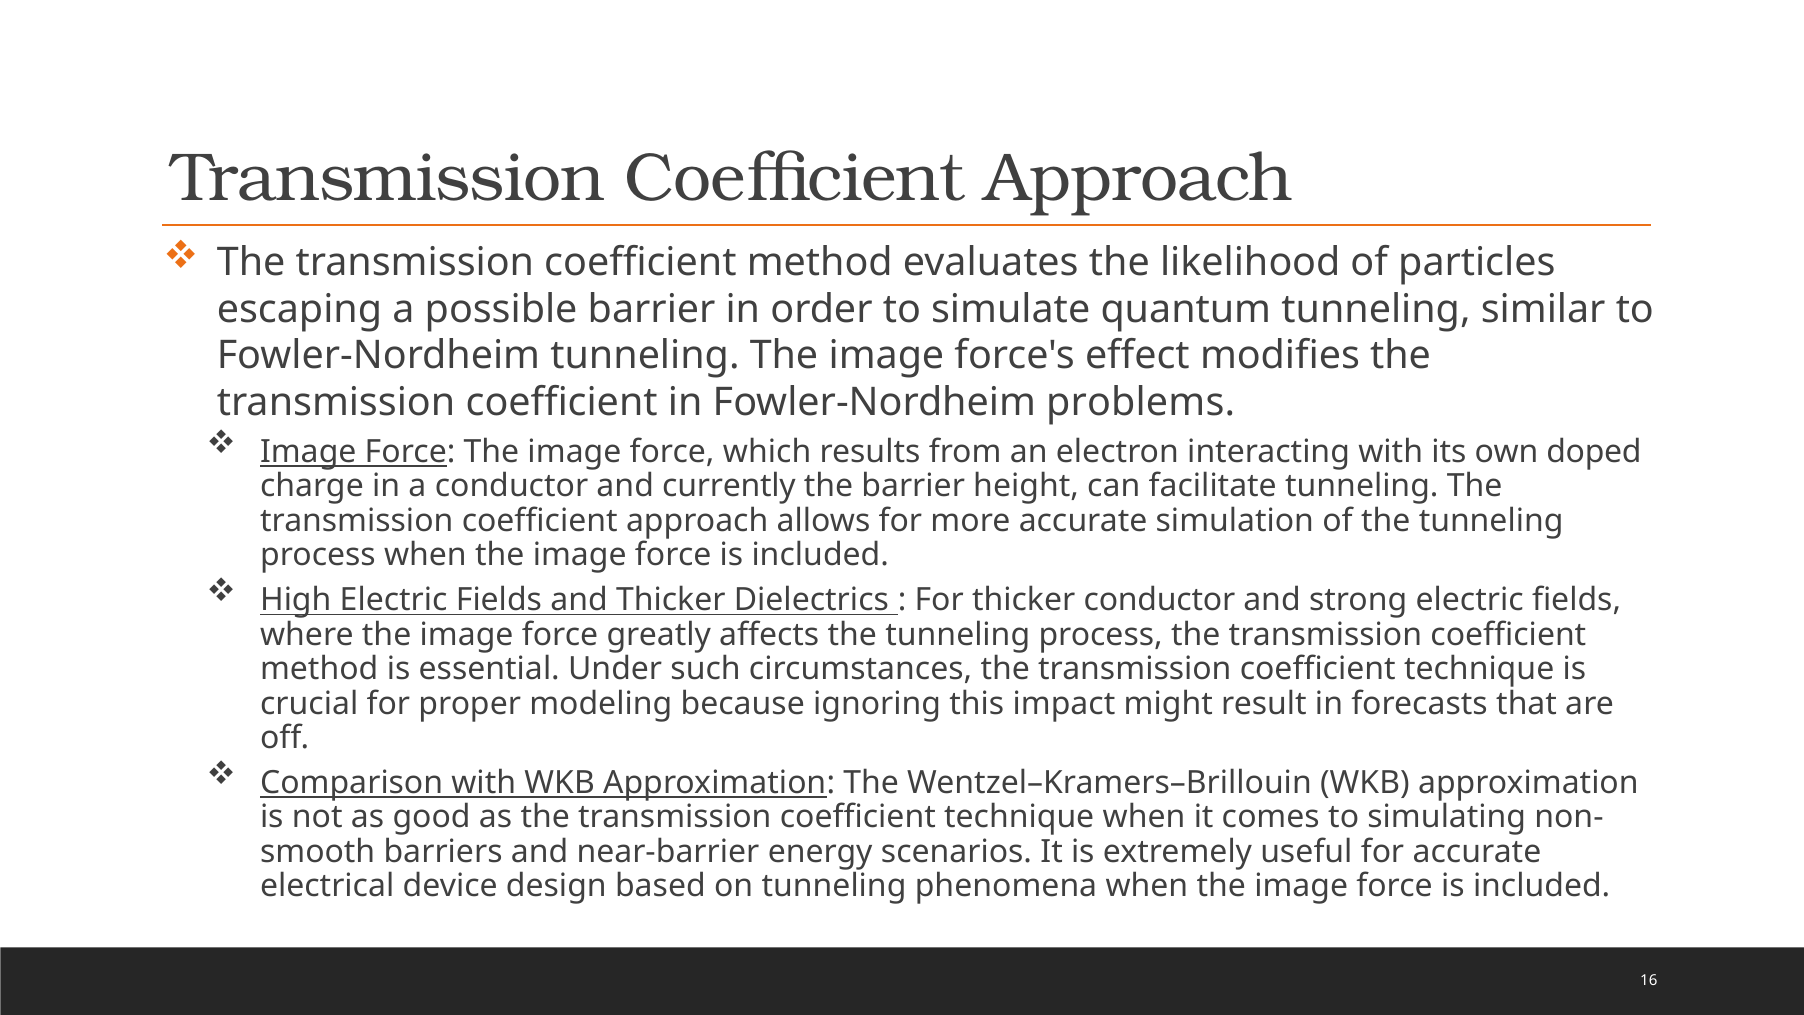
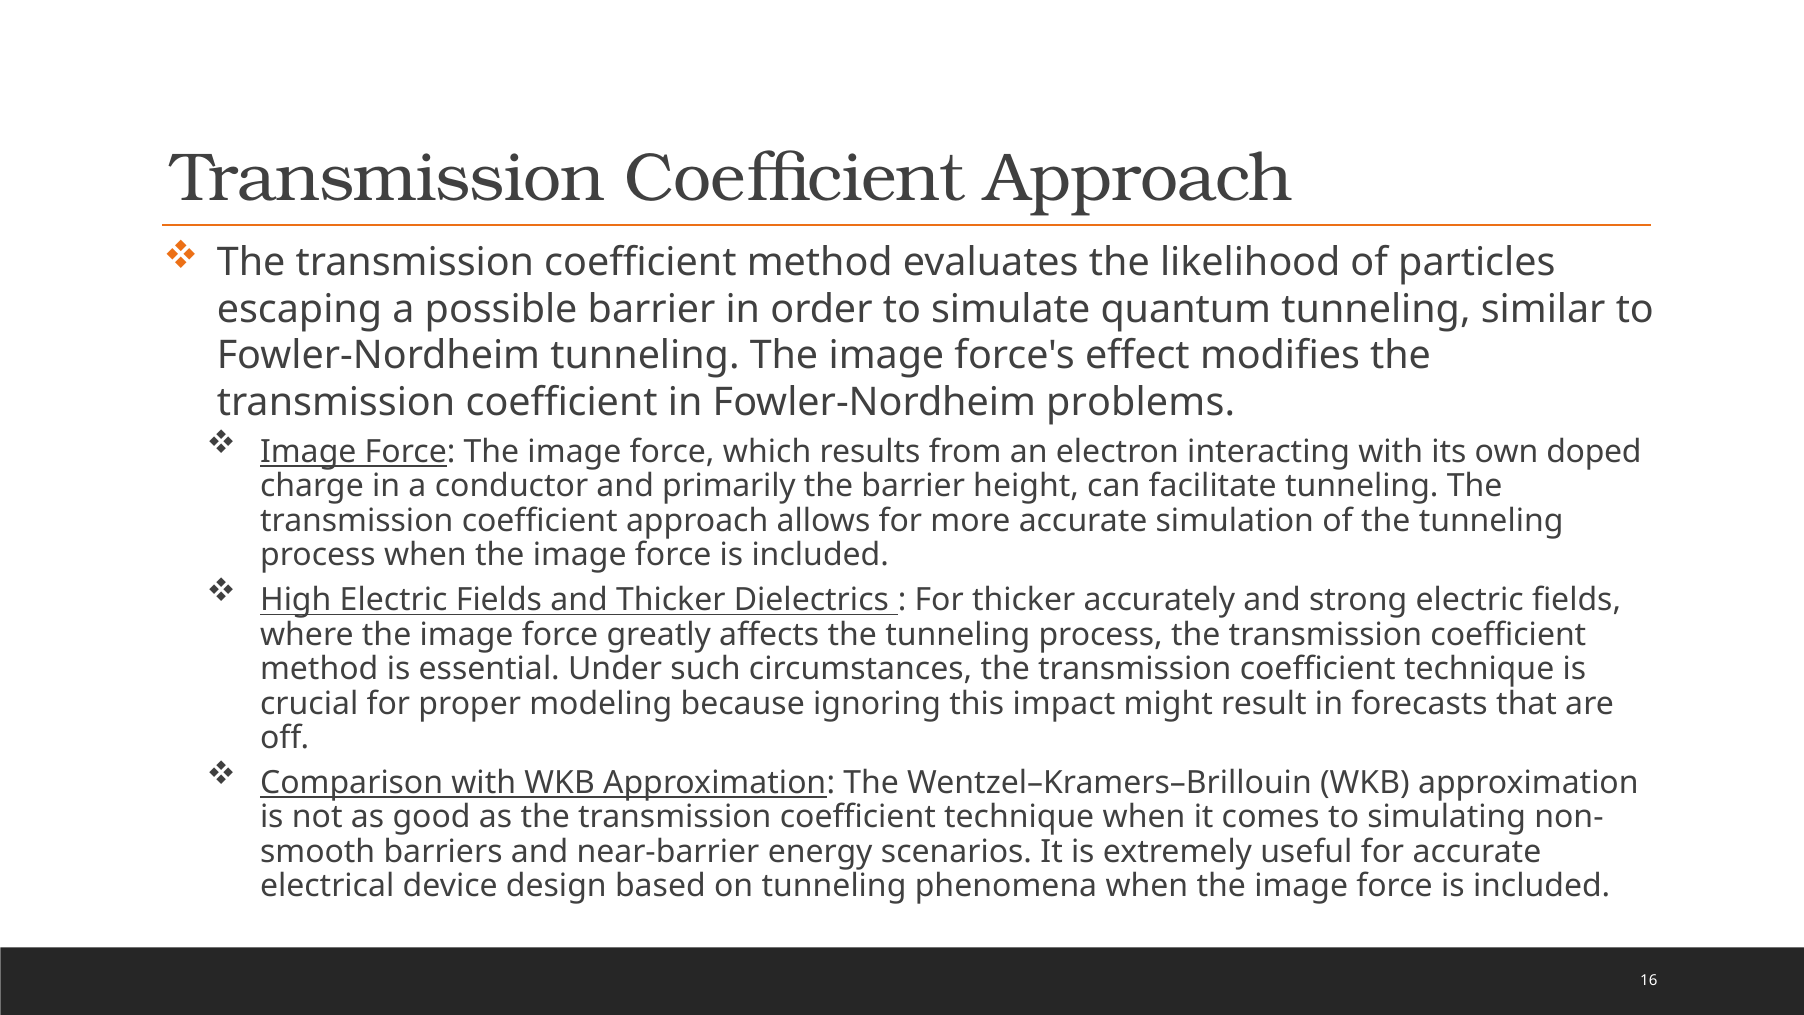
currently: currently -> primarily
thicker conductor: conductor -> accurately
